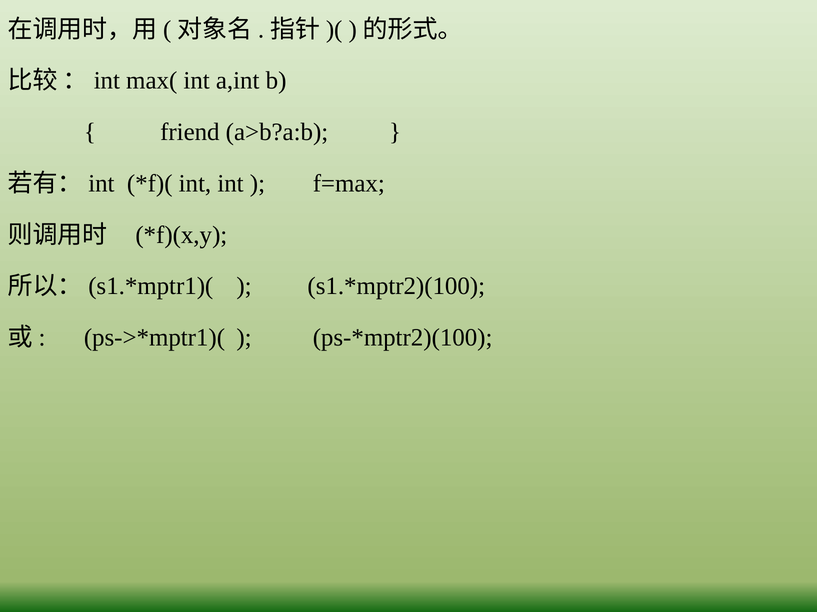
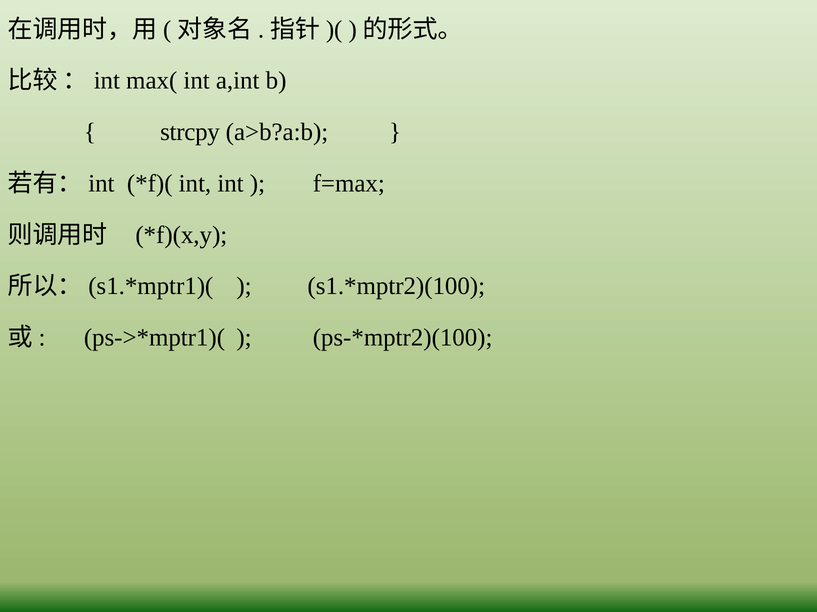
friend: friend -> strcpy
